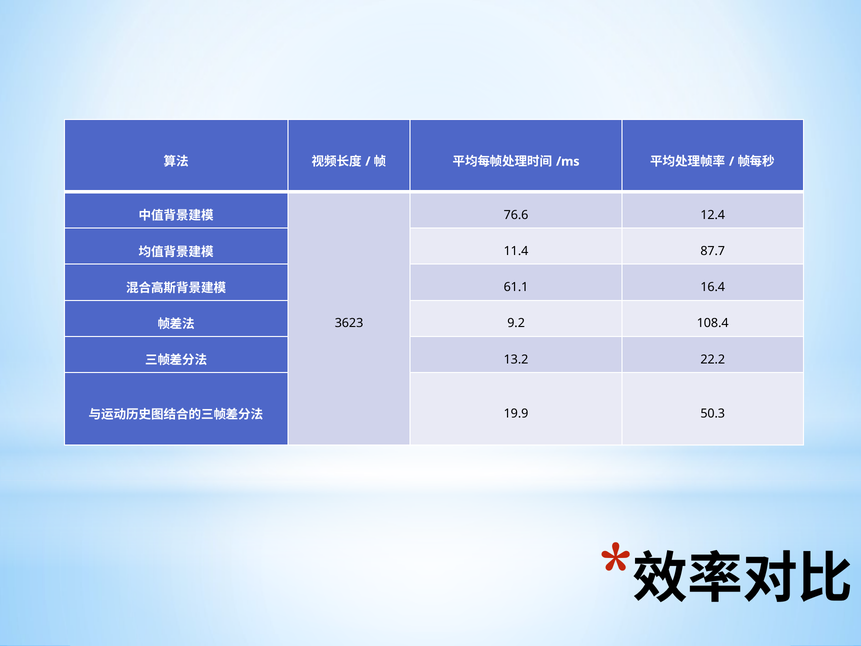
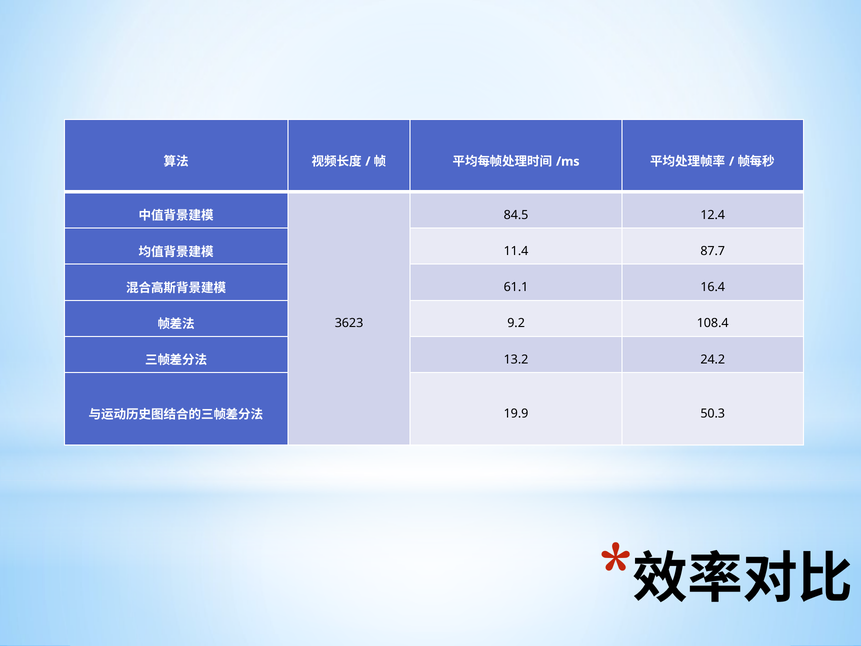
76.6: 76.6 -> 84.5
22.2: 22.2 -> 24.2
